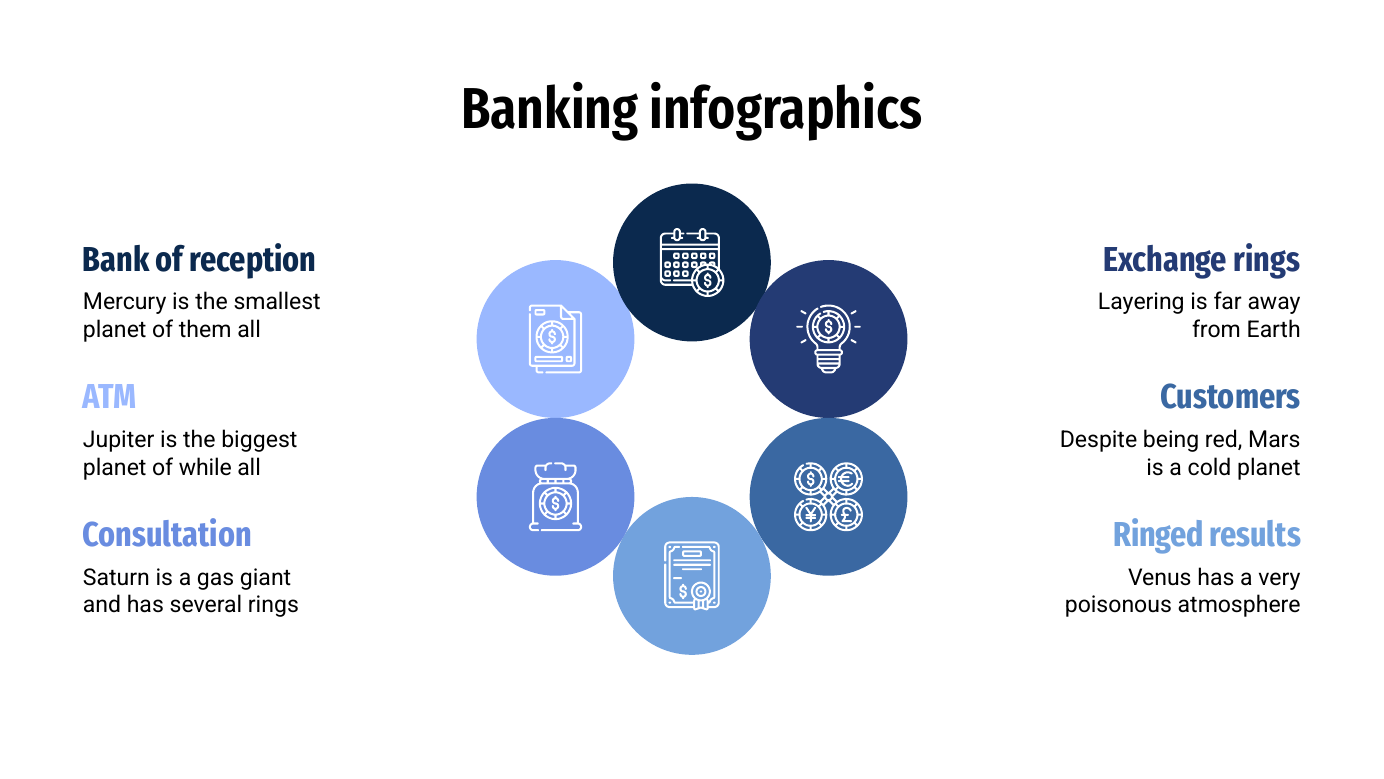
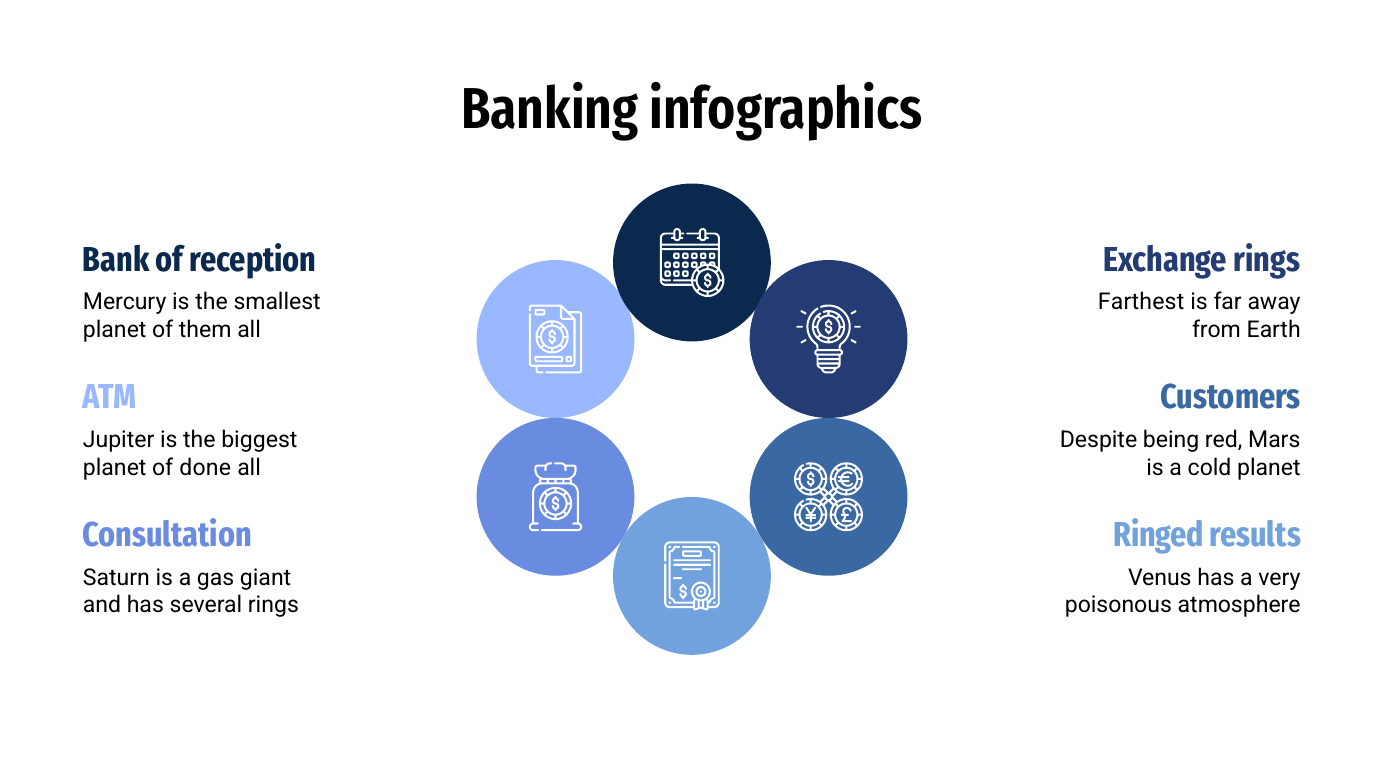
Layering: Layering -> Farthest
while: while -> done
